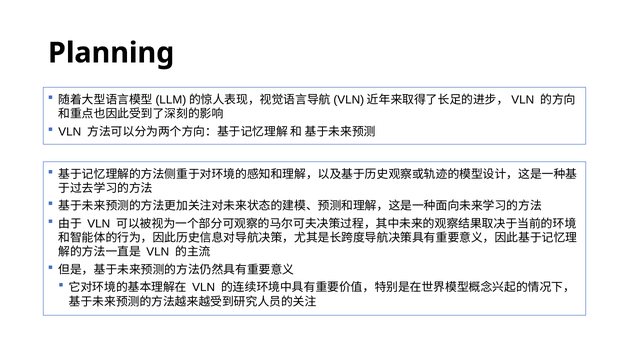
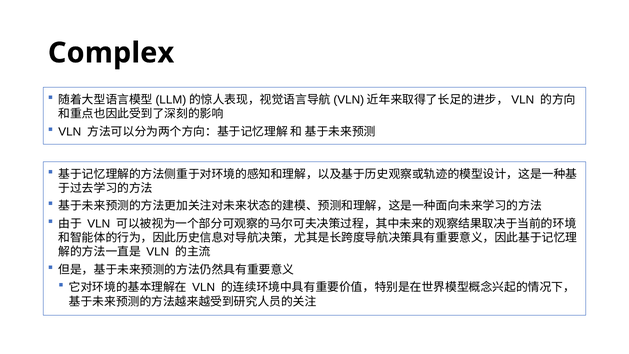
Planning: Planning -> Complex
